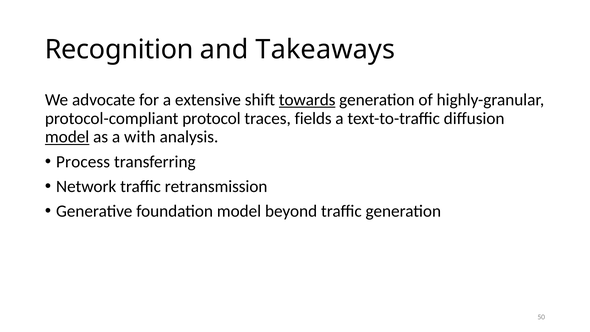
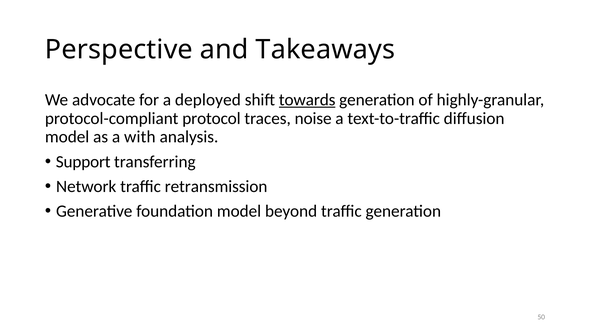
Recognition: Recognition -> Perspective
extensive: extensive -> deployed
fields: fields -> noise
model at (67, 137) underline: present -> none
Process: Process -> Support
